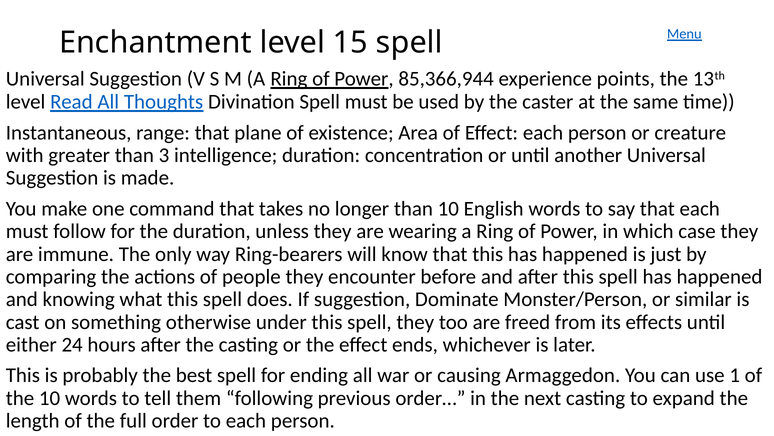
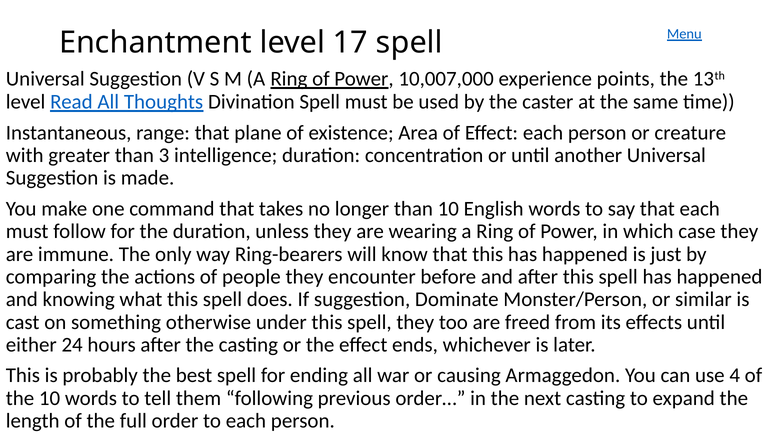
15: 15 -> 17
85,366,944: 85,366,944 -> 10,007,000
1: 1 -> 4
